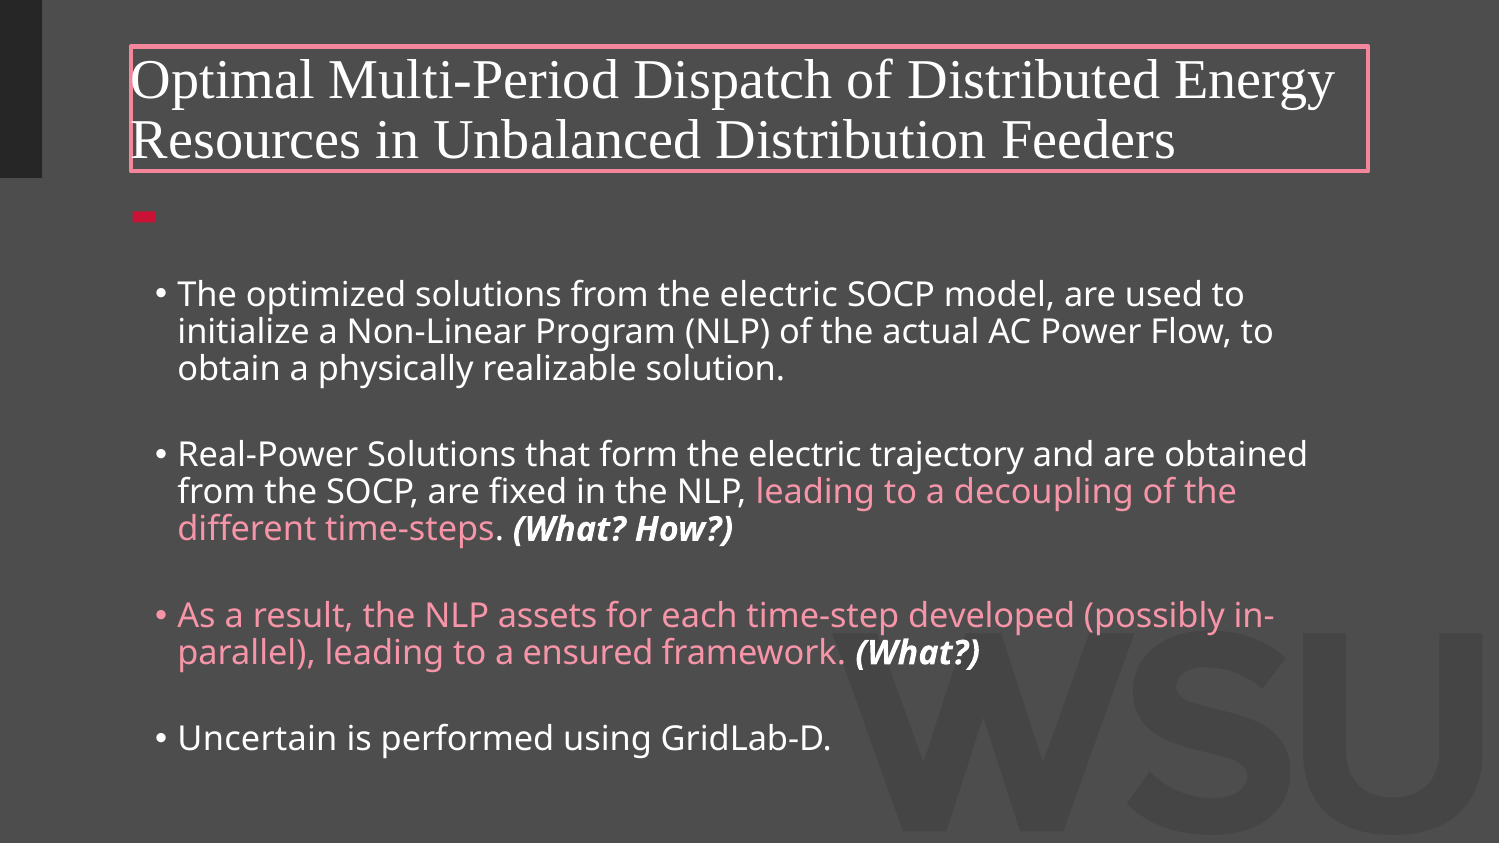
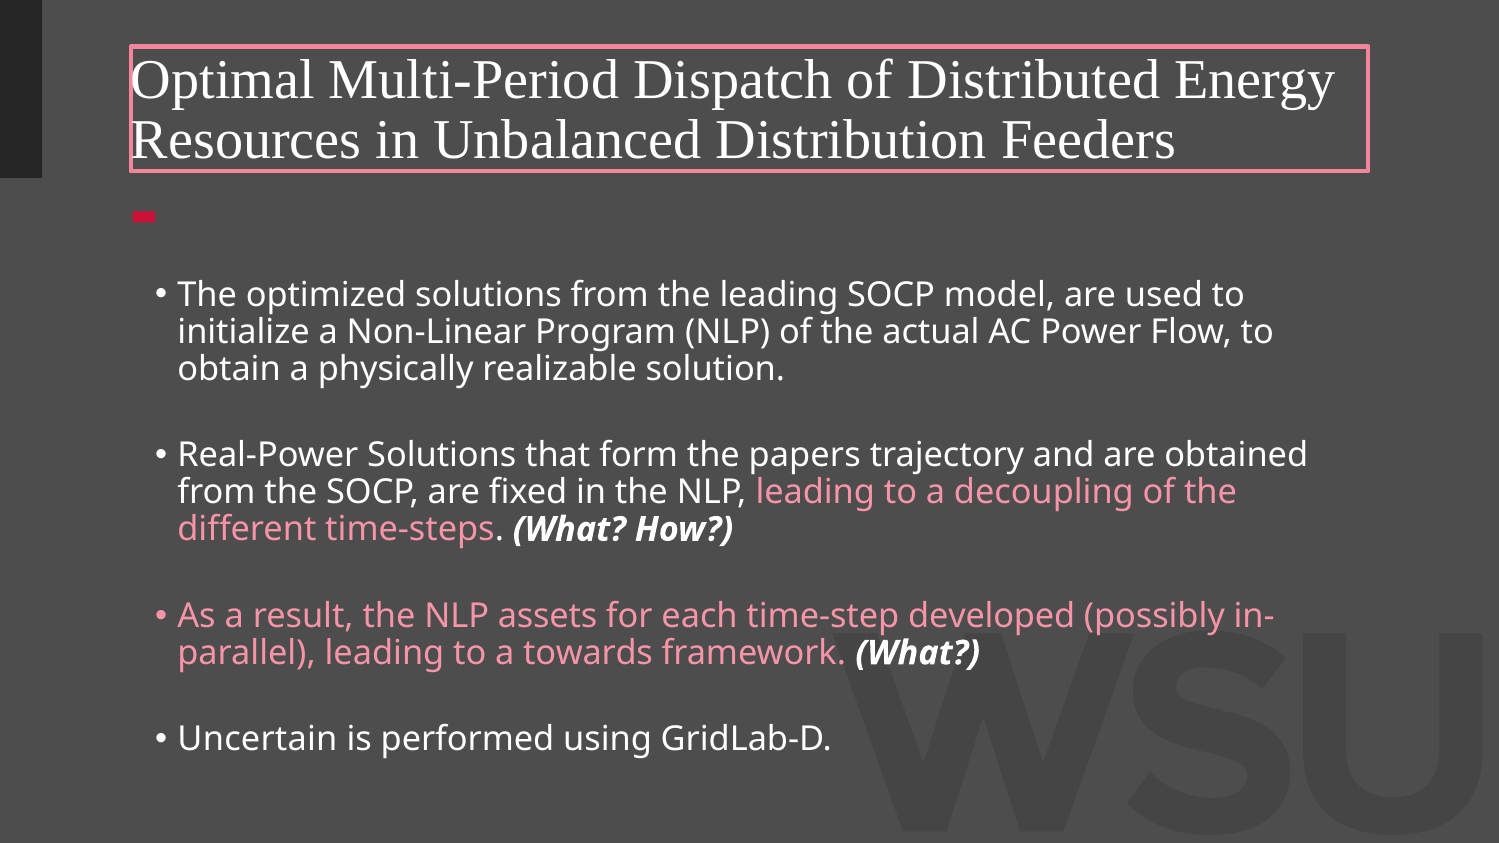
from the electric: electric -> leading
form the electric: electric -> papers
ensured: ensured -> towards
